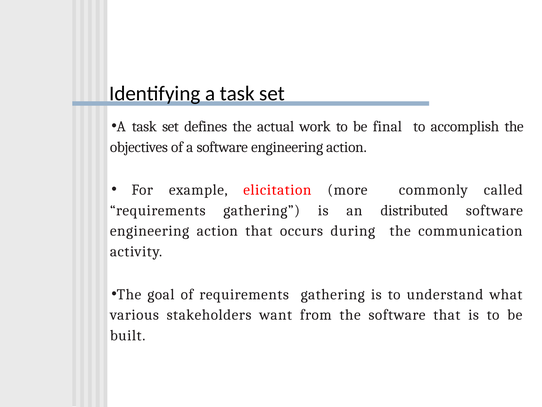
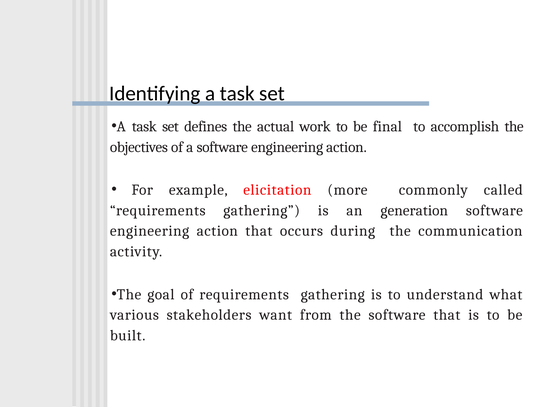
distributed: distributed -> generation
